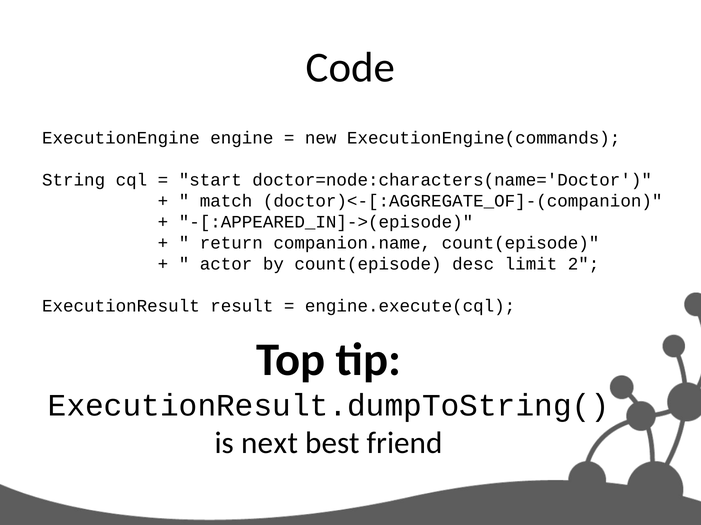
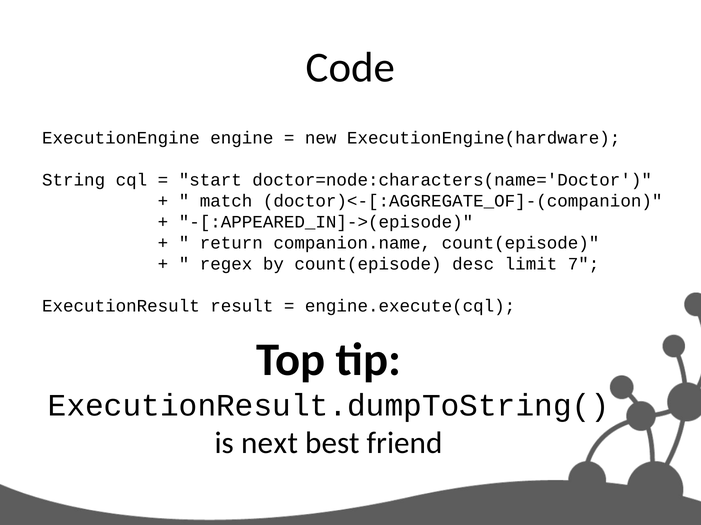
ExecutionEngine(commands: ExecutionEngine(commands -> ExecutionEngine(hardware
actor: actor -> regex
2: 2 -> 7
